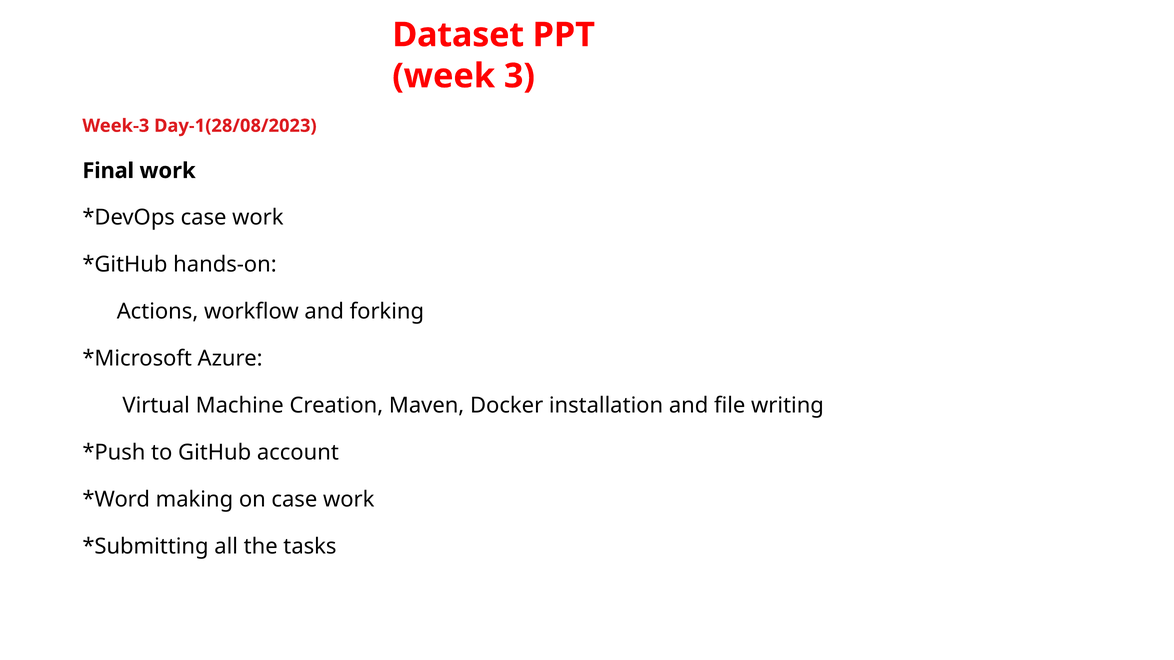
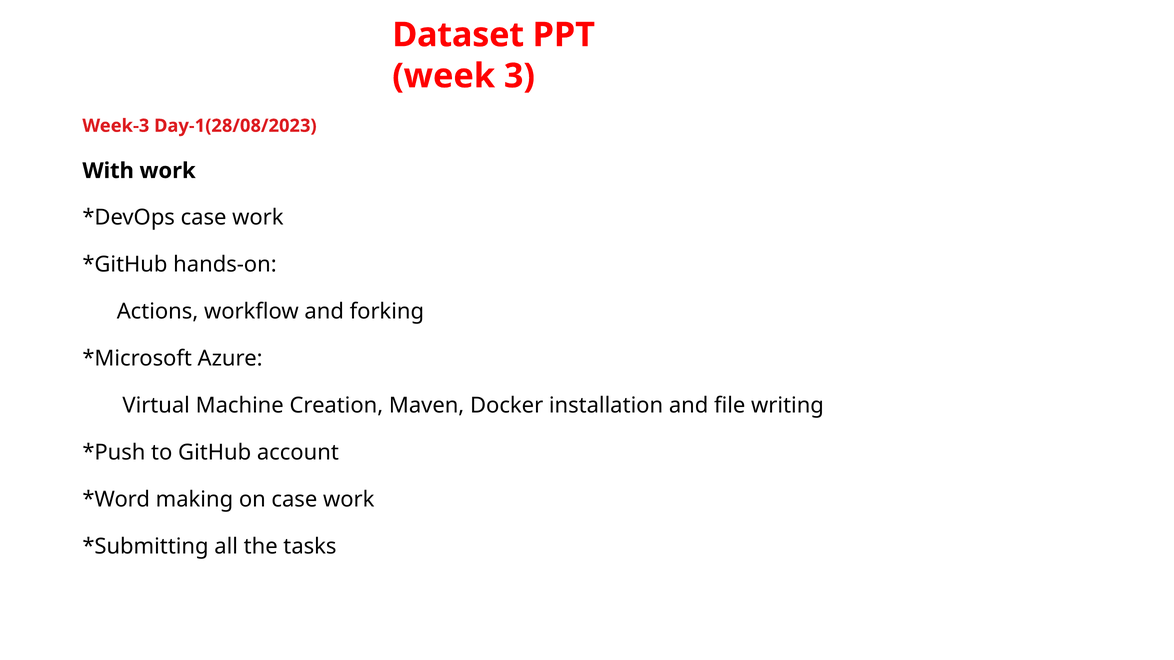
Final: Final -> With
